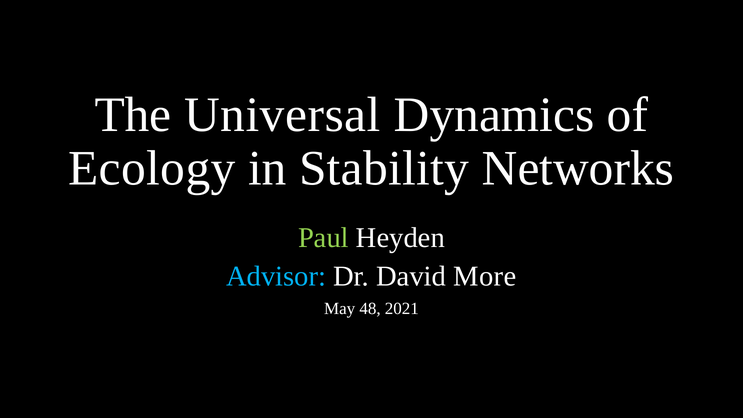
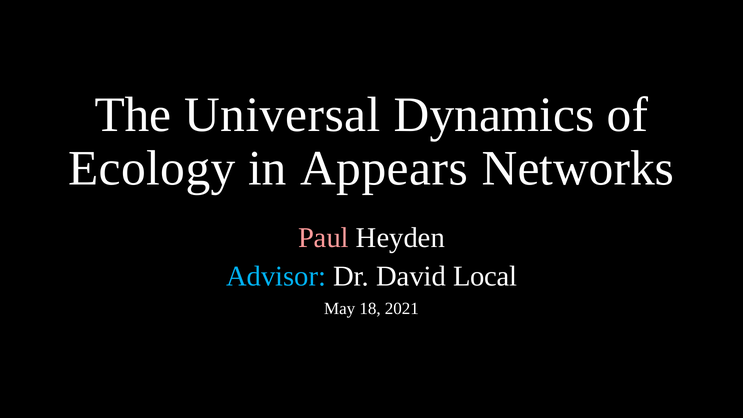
Stability: Stability -> Appears
Paul colour: light green -> pink
More: More -> Local
48: 48 -> 18
